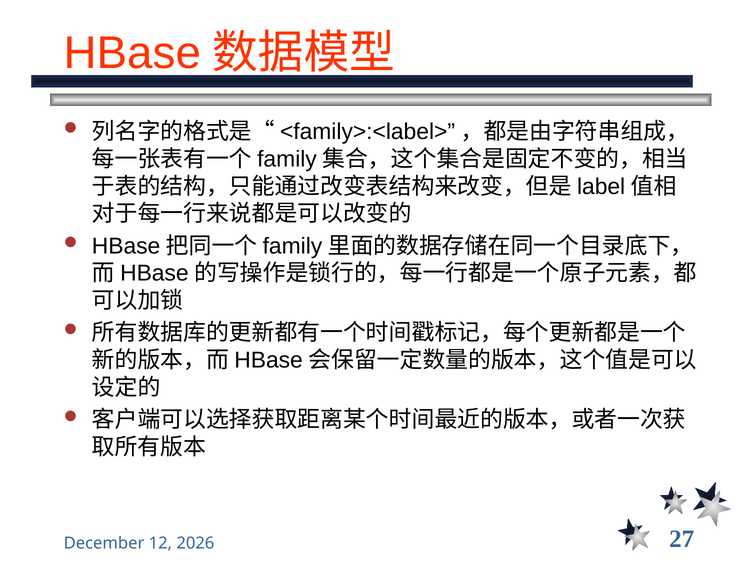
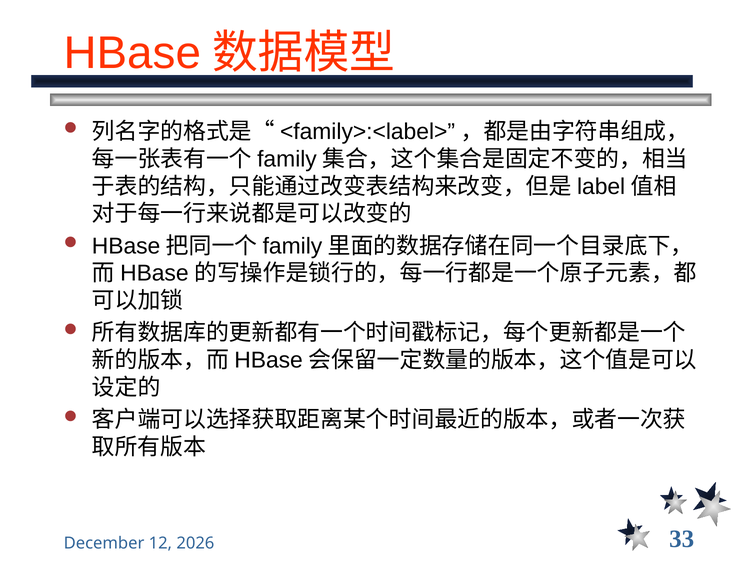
27: 27 -> 33
